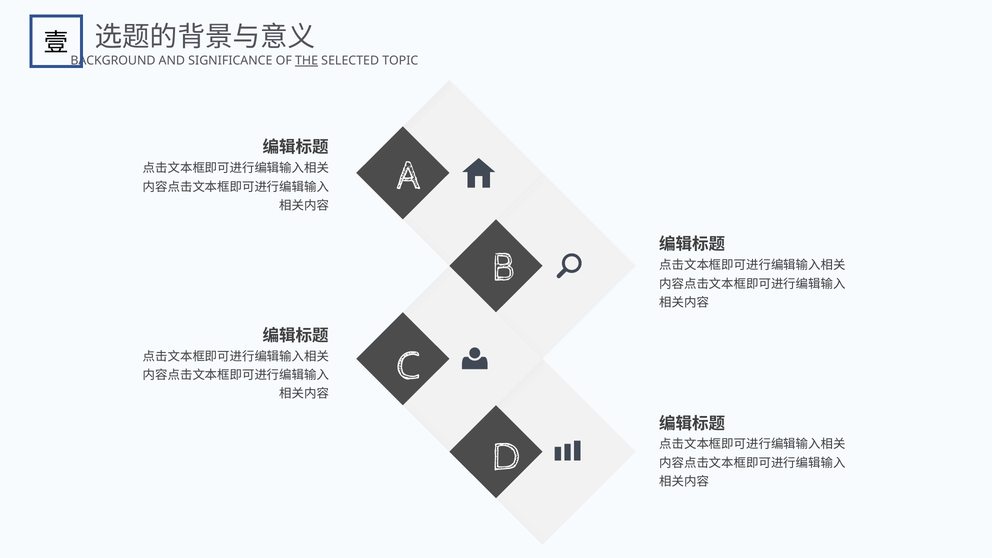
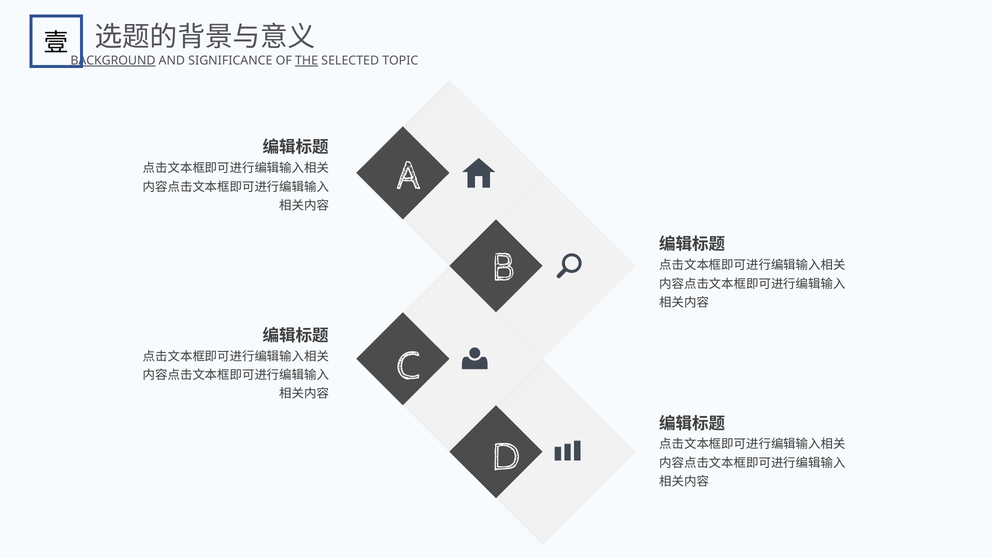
BACKGROUND underline: none -> present
